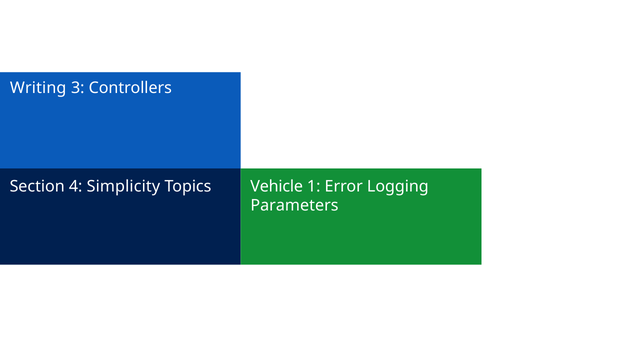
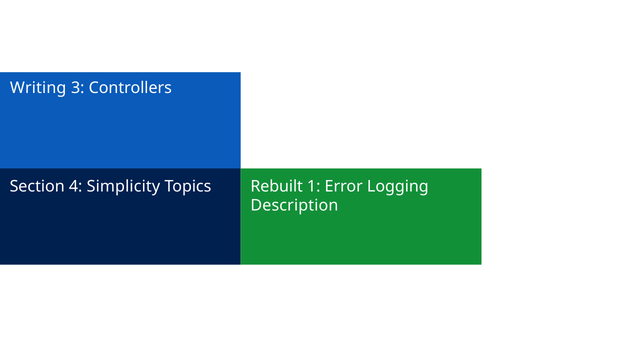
Vehicle: Vehicle -> Rebuilt
Parameters: Parameters -> Description
